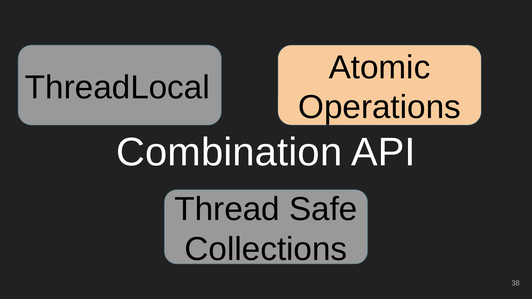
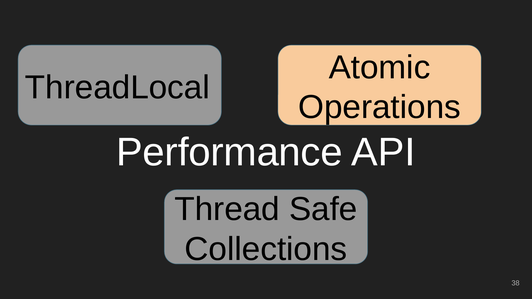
Combination: Combination -> Performance
